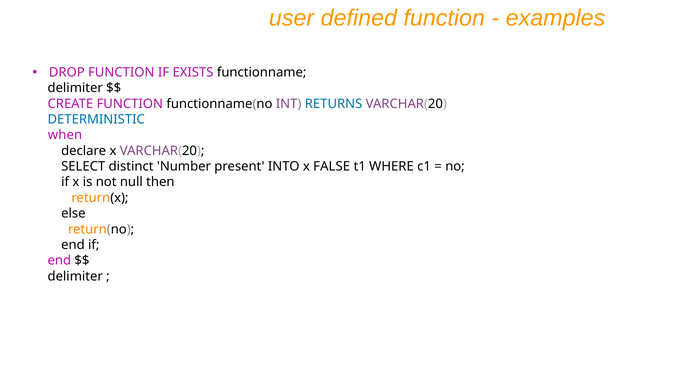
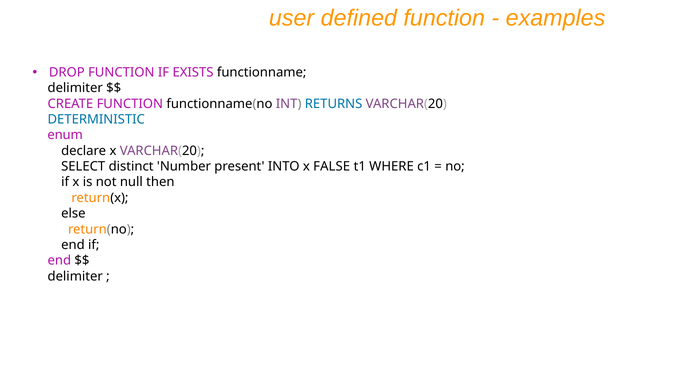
when: when -> enum
